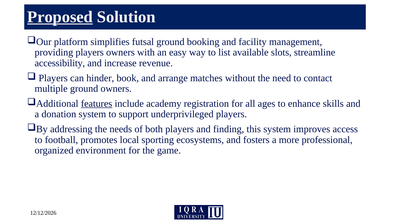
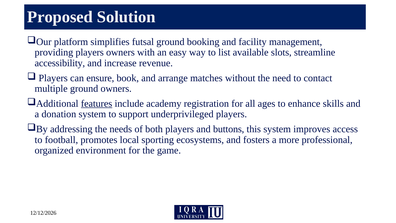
Proposed underline: present -> none
hinder: hinder -> ensure
finding: finding -> buttons
